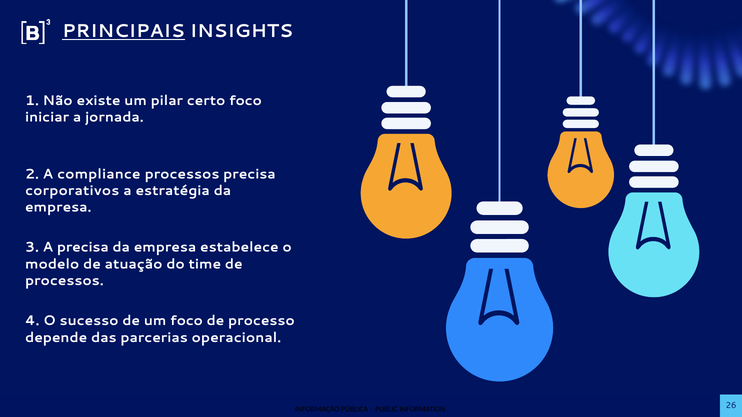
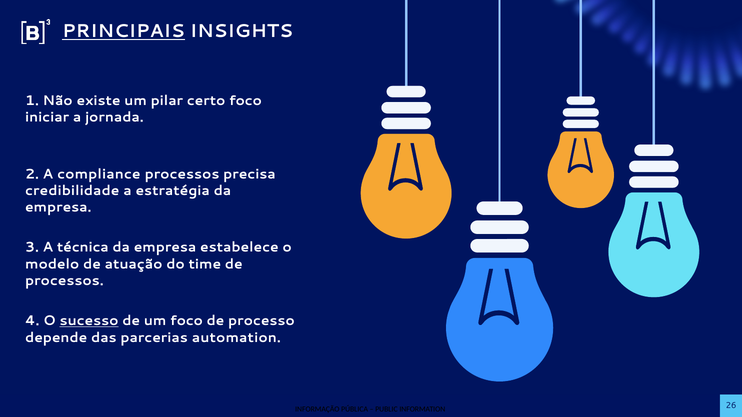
corporativos: corporativos -> credibilidade
A precisa: precisa -> técnica
sucesso underline: none -> present
operacional: operacional -> automation
